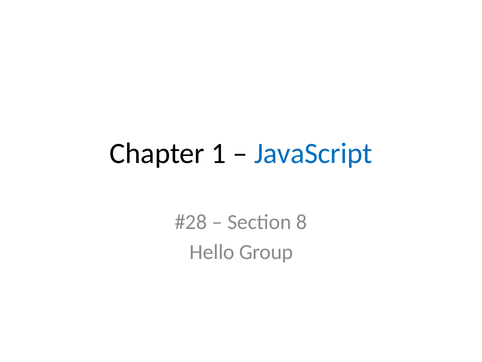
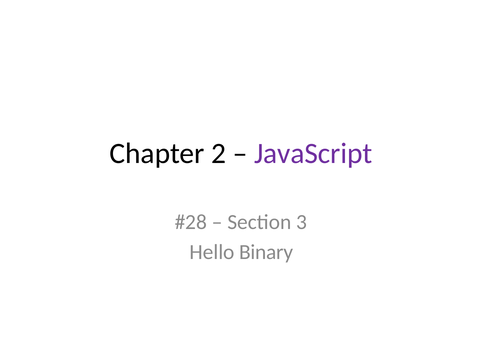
1: 1 -> 2
JavaScript colour: blue -> purple
8: 8 -> 3
Group: Group -> Binary
